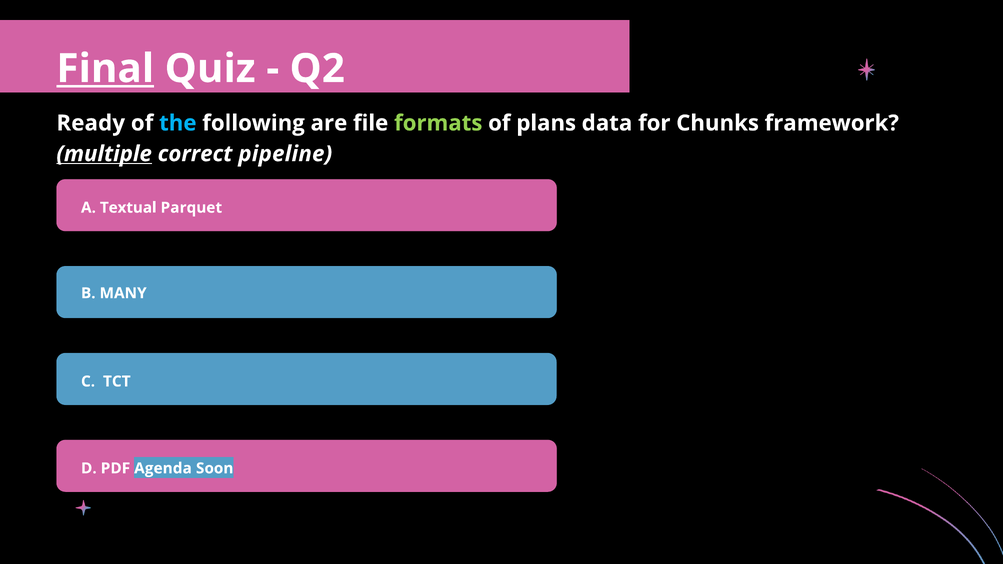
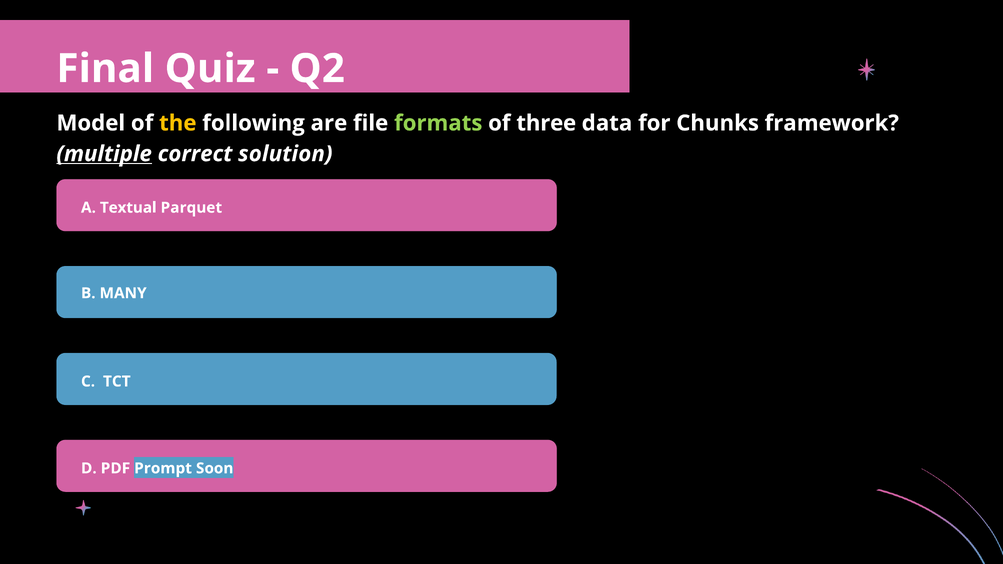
Final underline: present -> none
Ready: Ready -> Model
the colour: light blue -> yellow
plans: plans -> three
pipeline: pipeline -> solution
Agenda: Agenda -> Prompt
